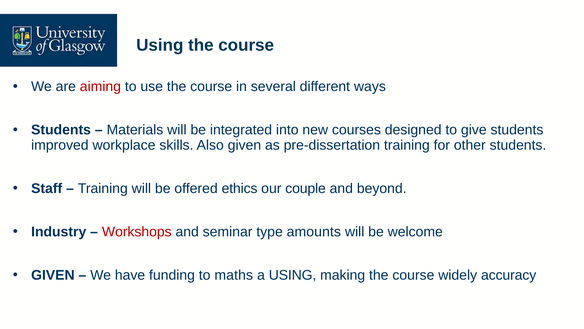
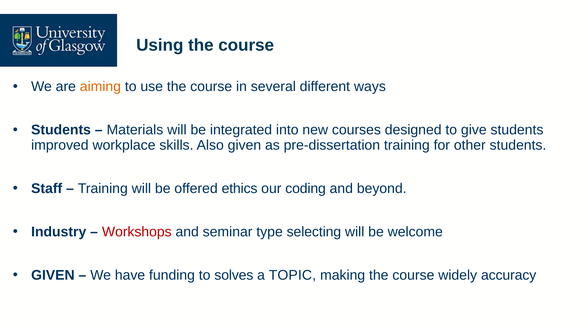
aiming colour: red -> orange
couple: couple -> coding
amounts: amounts -> selecting
maths: maths -> solves
a USING: USING -> TOPIC
